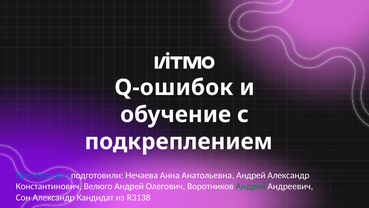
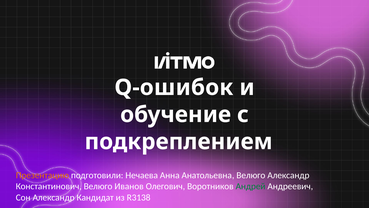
Презентацию colour: blue -> orange
Анатольевна Андрей: Андрей -> Велюго
Велюго Андрей: Андрей -> Иванов
